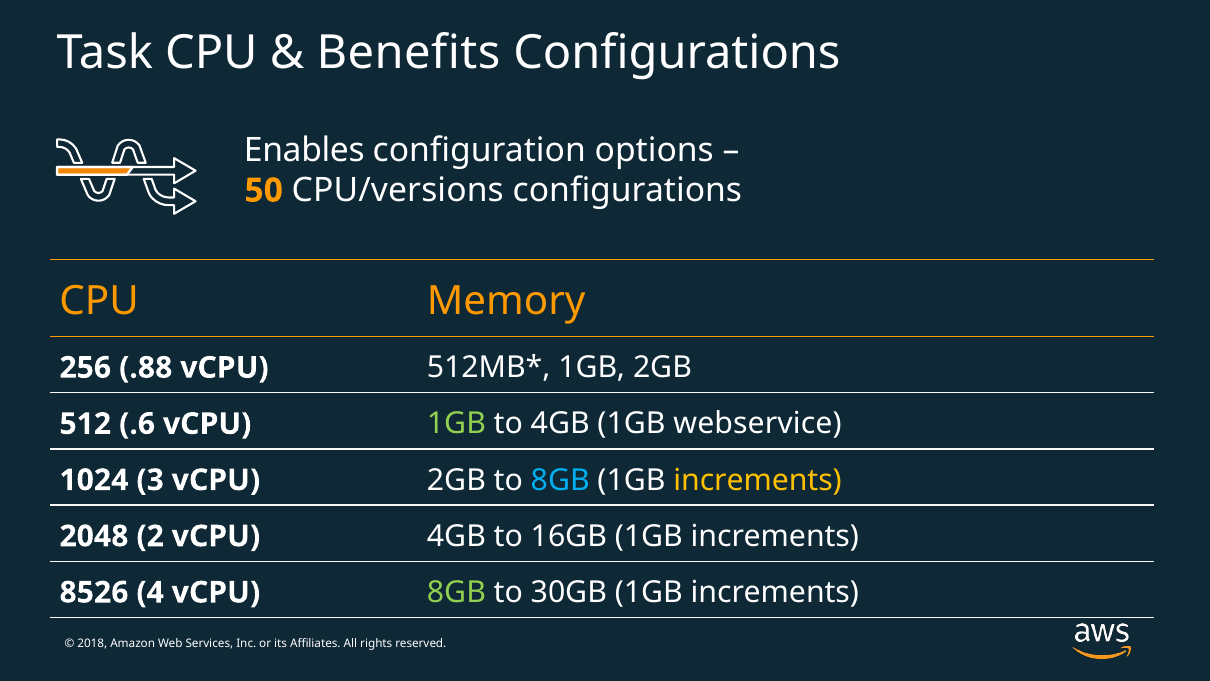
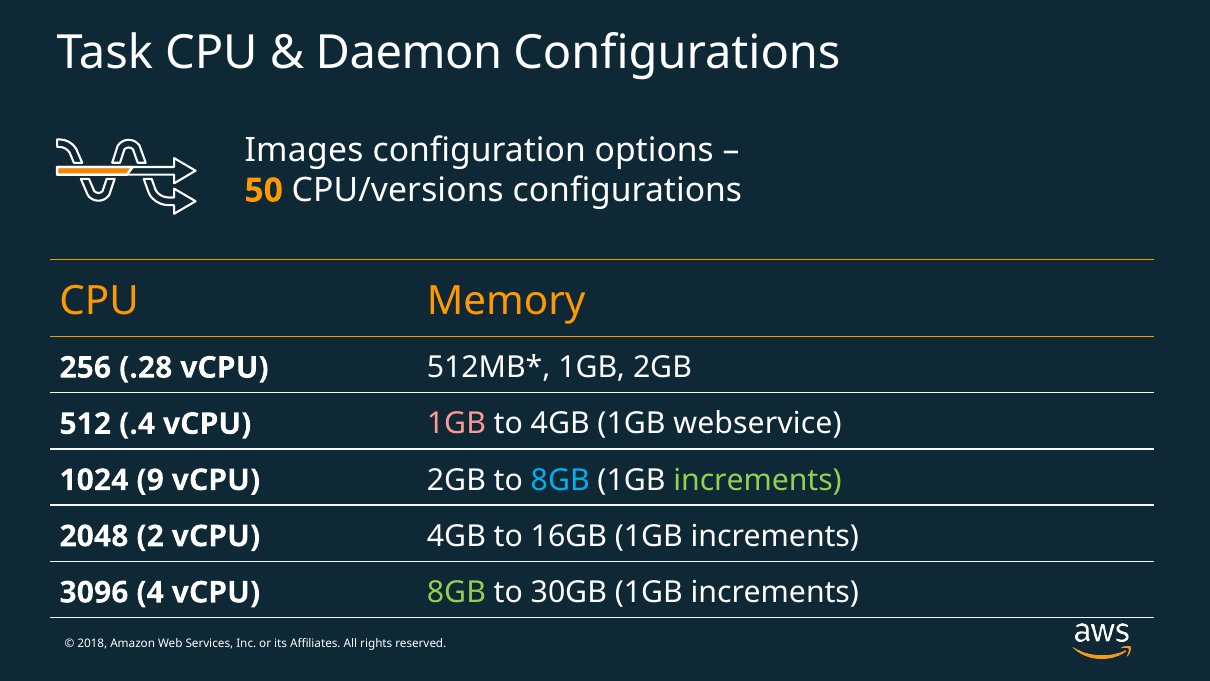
Benefits: Benefits -> Daemon
Enables: Enables -> Images
.88: .88 -> .28
.6: .6 -> .4
1GB at (456, 424) colour: light green -> pink
3: 3 -> 9
increments at (758, 480) colour: yellow -> light green
8526: 8526 -> 3096
